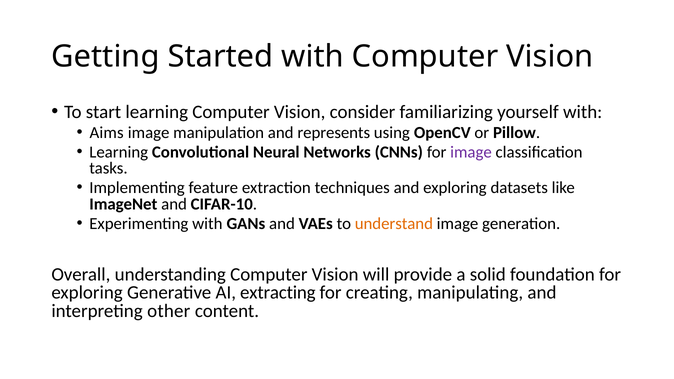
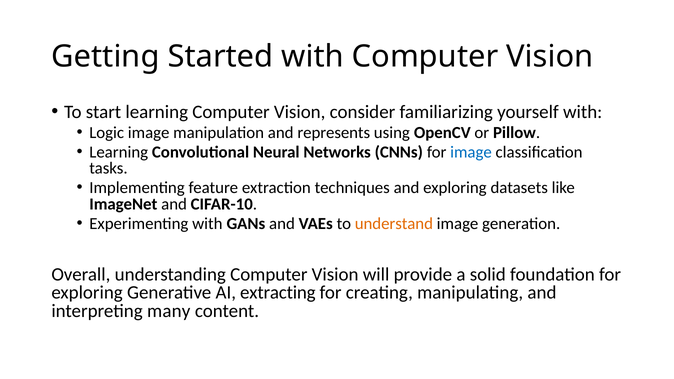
Aims: Aims -> Logic
image at (471, 152) colour: purple -> blue
other: other -> many
